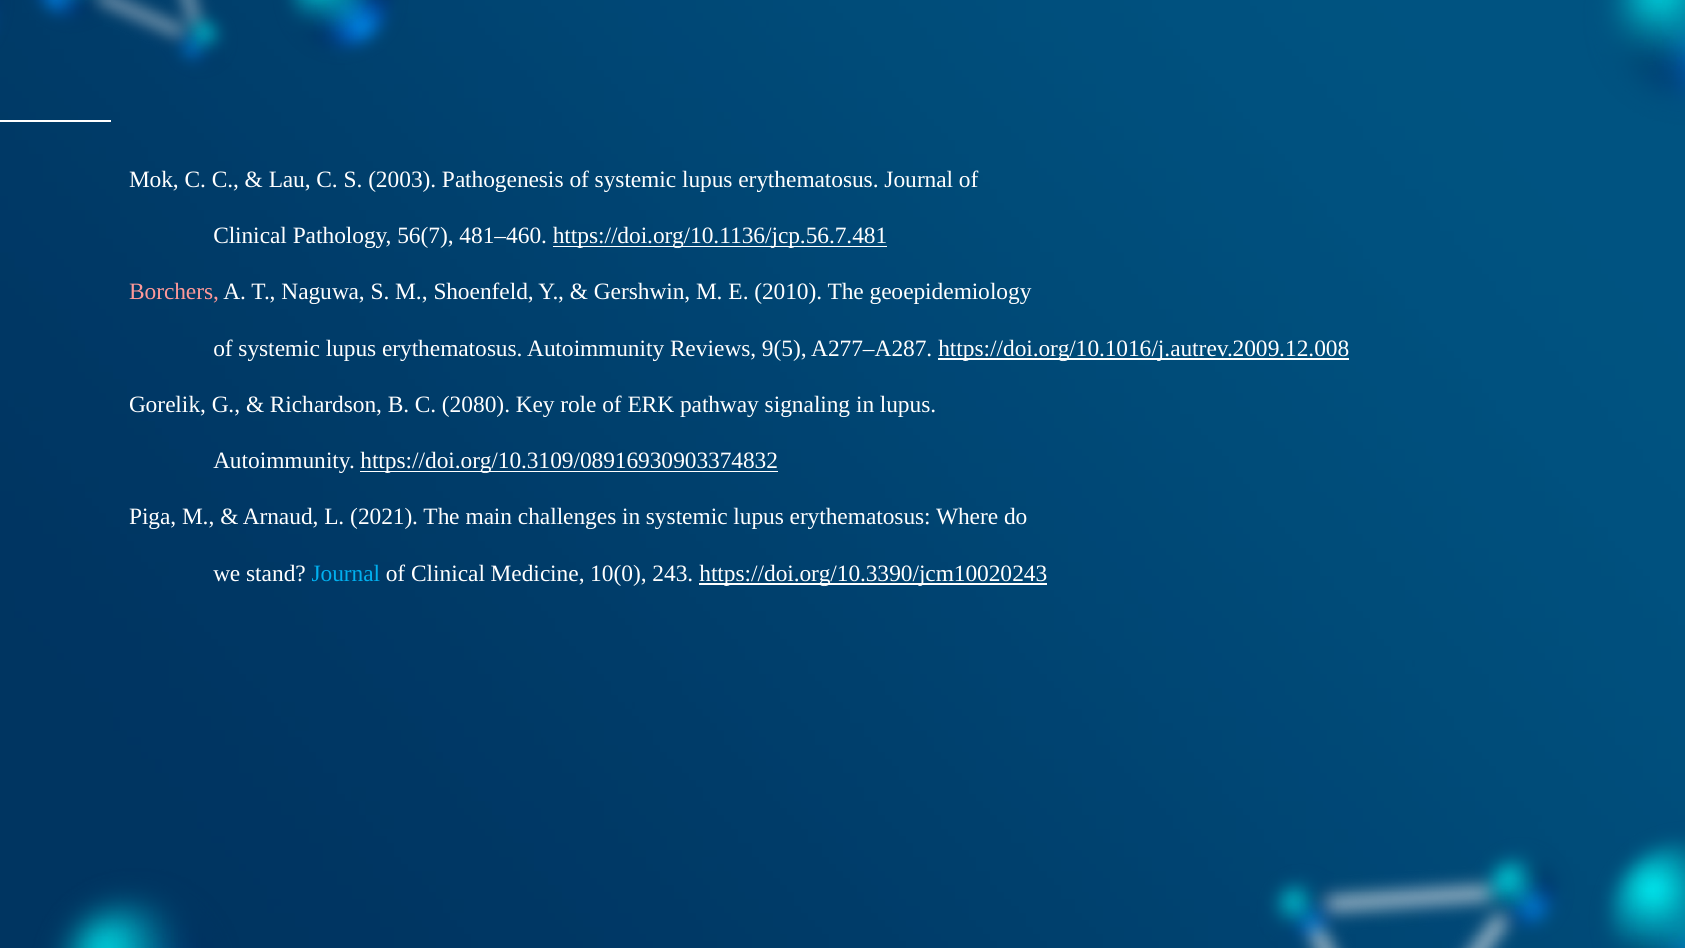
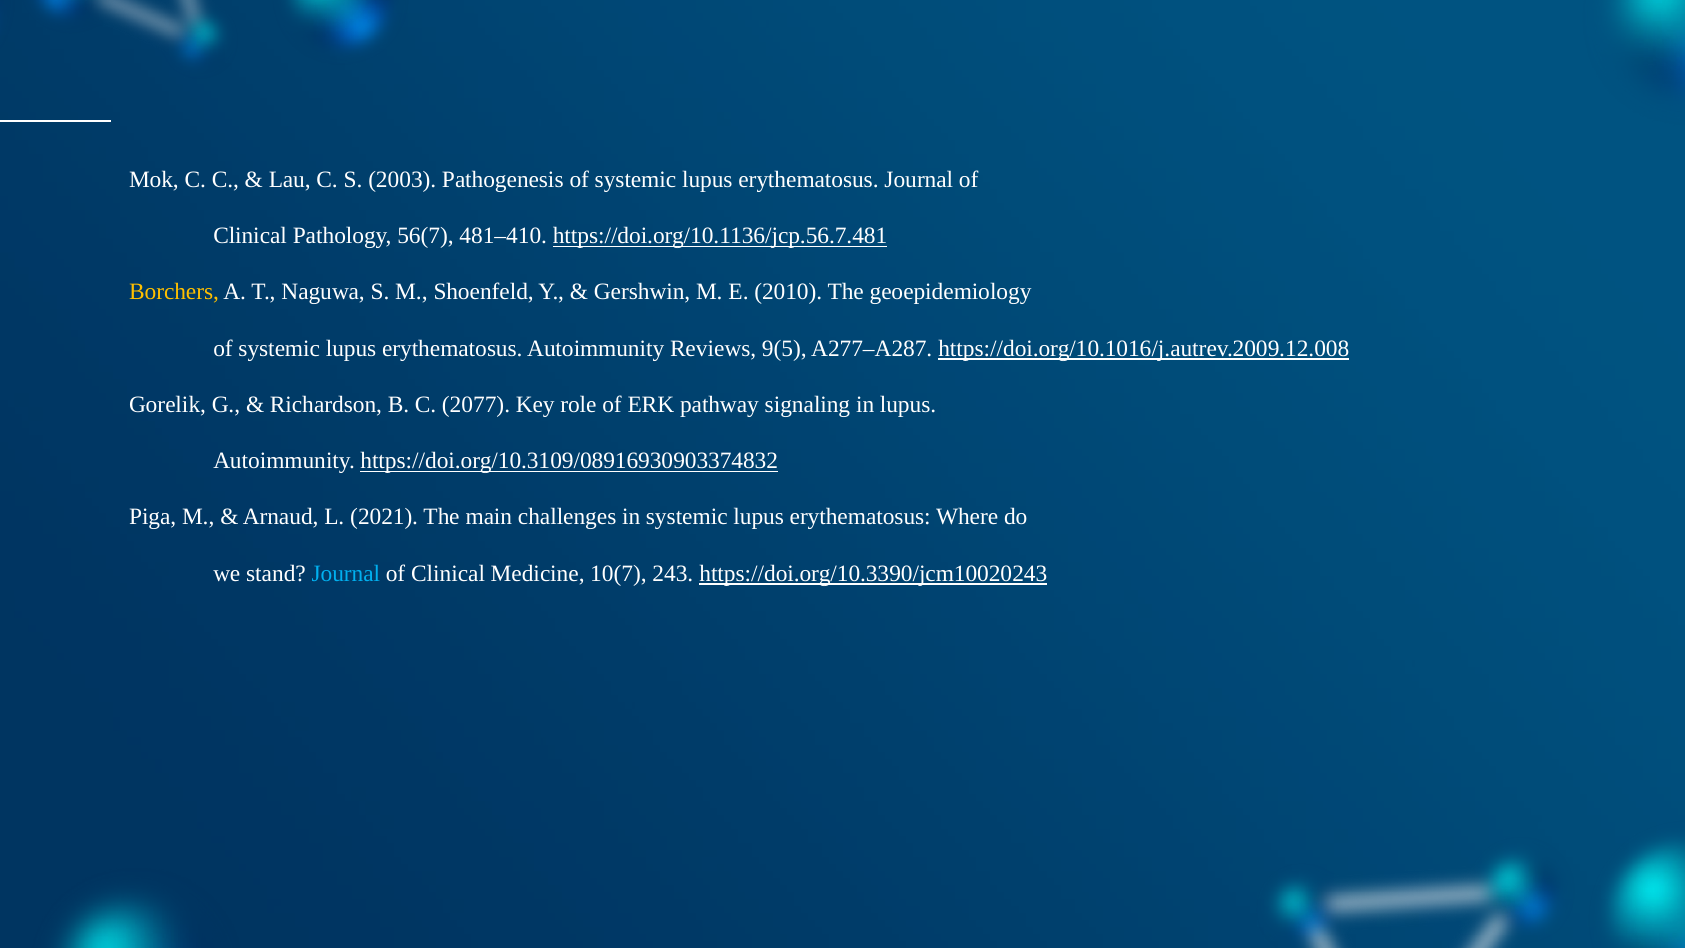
481–460: 481–460 -> 481–410
Borchers colour: pink -> yellow
2080: 2080 -> 2077
10(0: 10(0 -> 10(7
